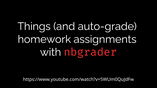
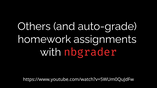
Things: Things -> Others
